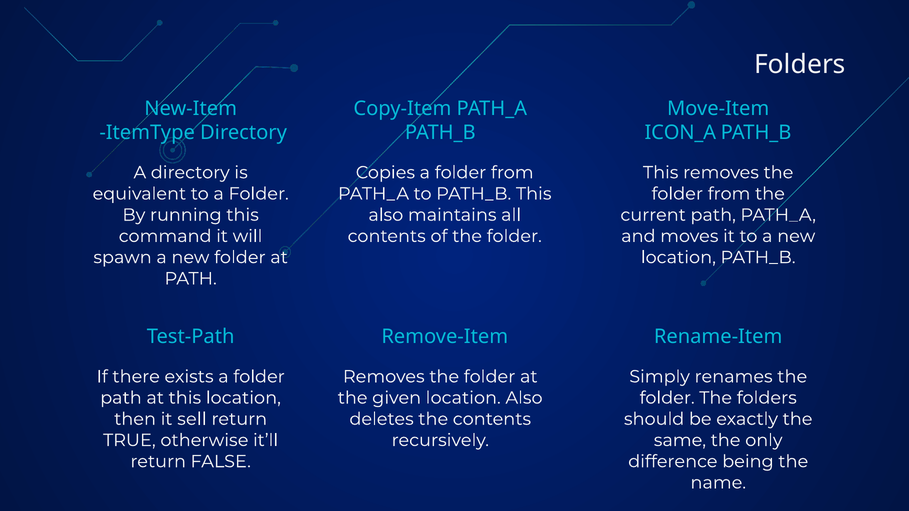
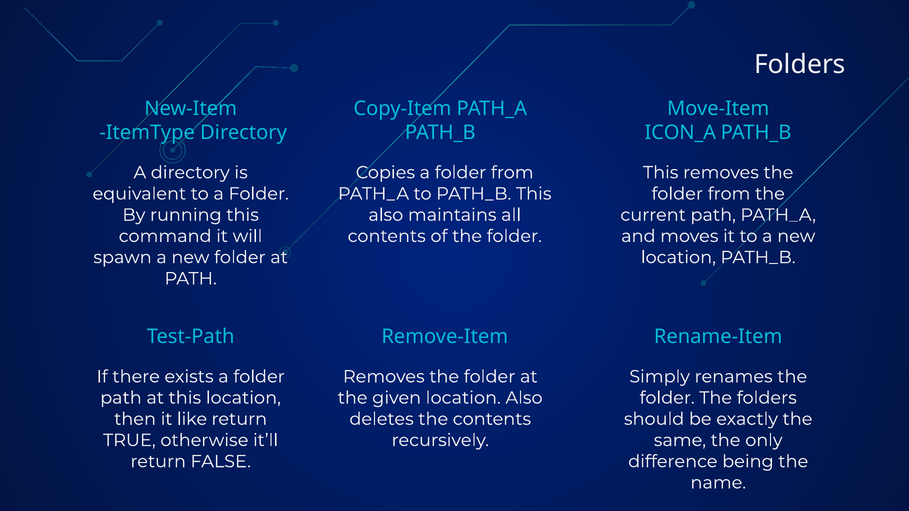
sell: sell -> like
